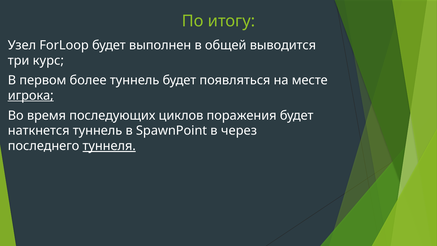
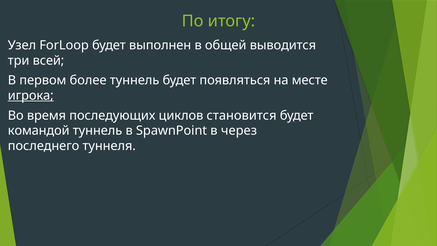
курс: курс -> всей
поражения: поражения -> становится
наткнется: наткнется -> командой
туннеля underline: present -> none
